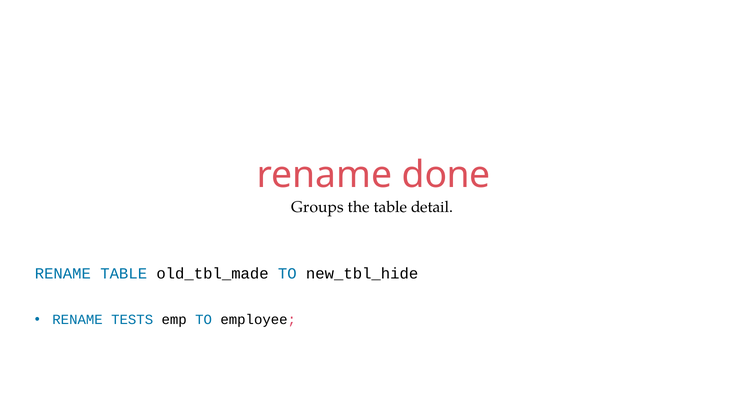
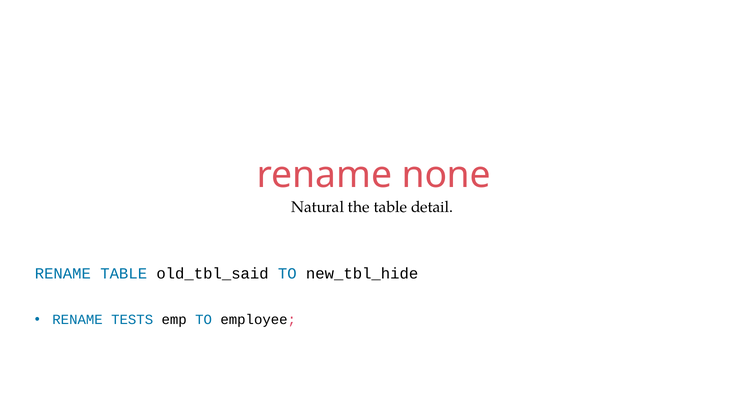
done: done -> none
Groups: Groups -> Natural
old_tbl_made: old_tbl_made -> old_tbl_said
